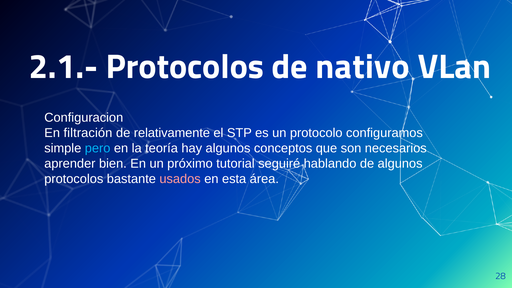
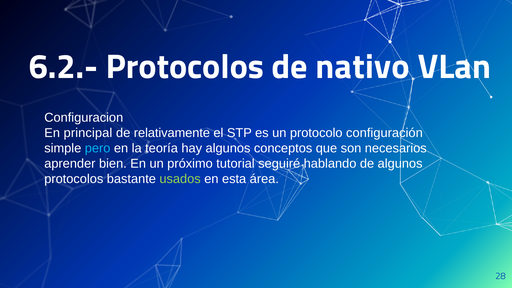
2.1.-: 2.1.- -> 6.2.-
filtración: filtración -> principal
configuramos: configuramos -> configuración
usados colour: pink -> light green
